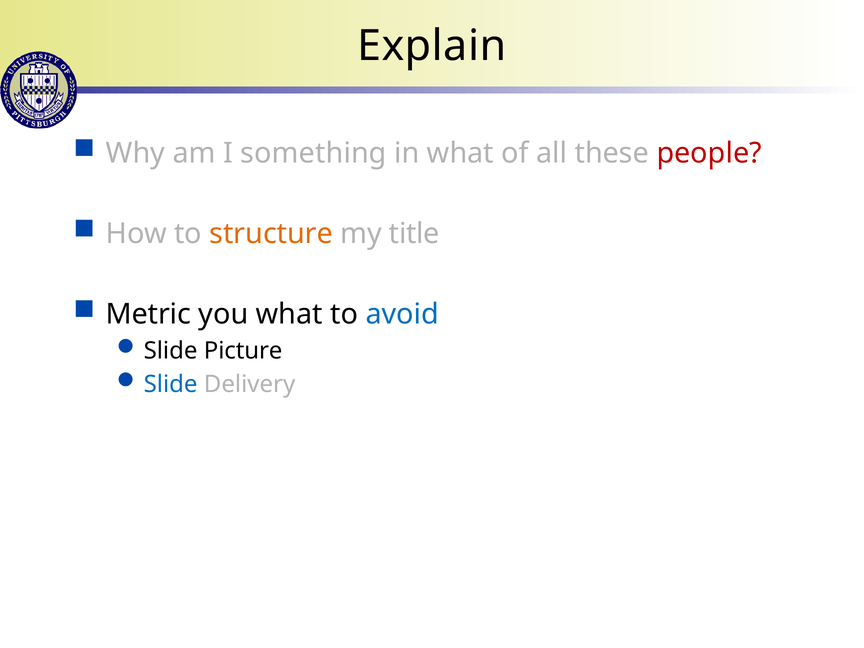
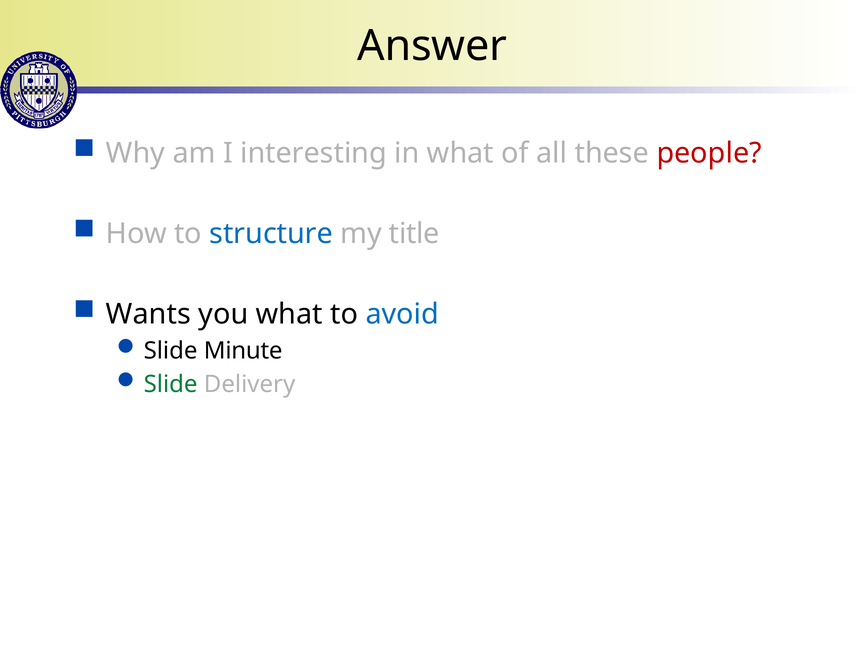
Explain: Explain -> Answer
something: something -> interesting
structure colour: orange -> blue
Metric: Metric -> Wants
Picture: Picture -> Minute
Slide at (171, 384) colour: blue -> green
